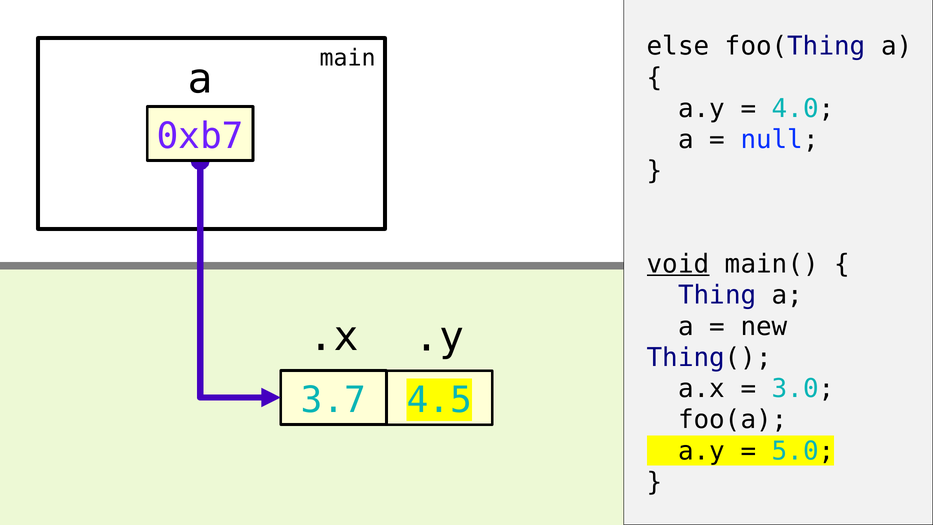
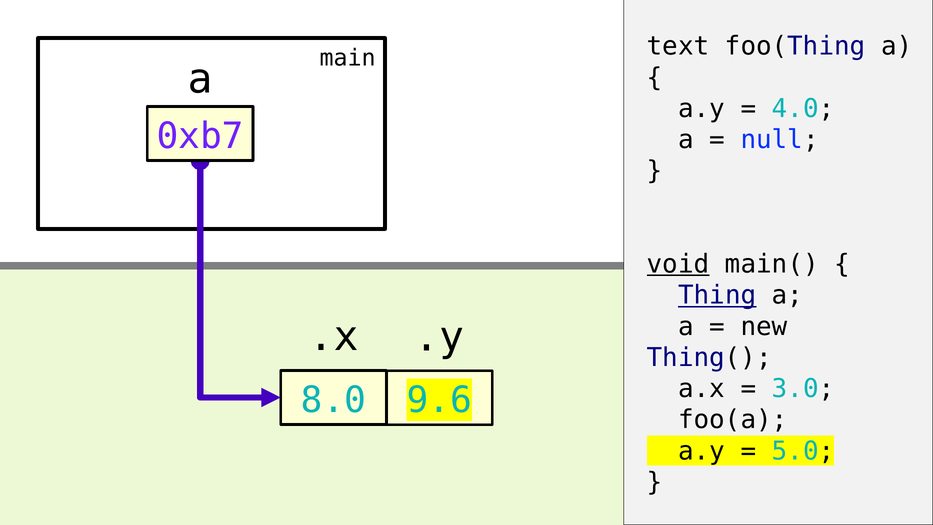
else: else -> text
Thing underline: none -> present
3.7: 3.7 -> 8.0
4.5: 4.5 -> 9.6
